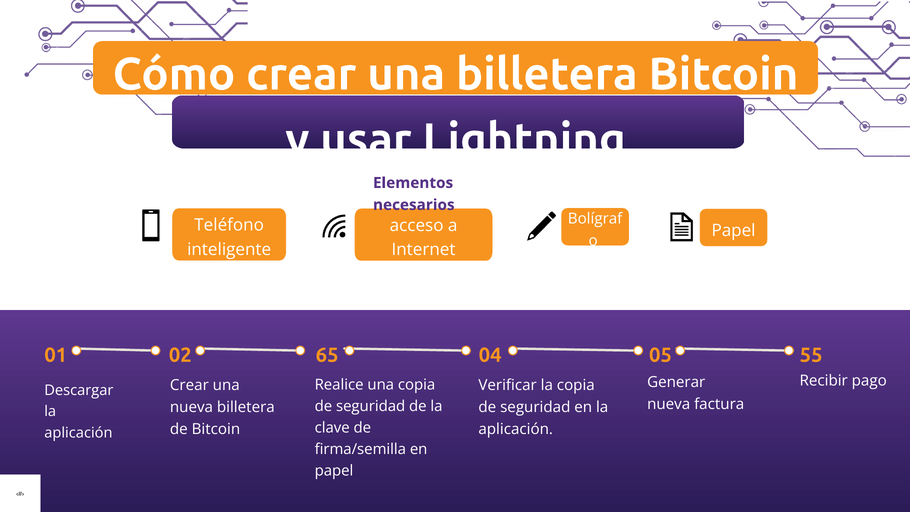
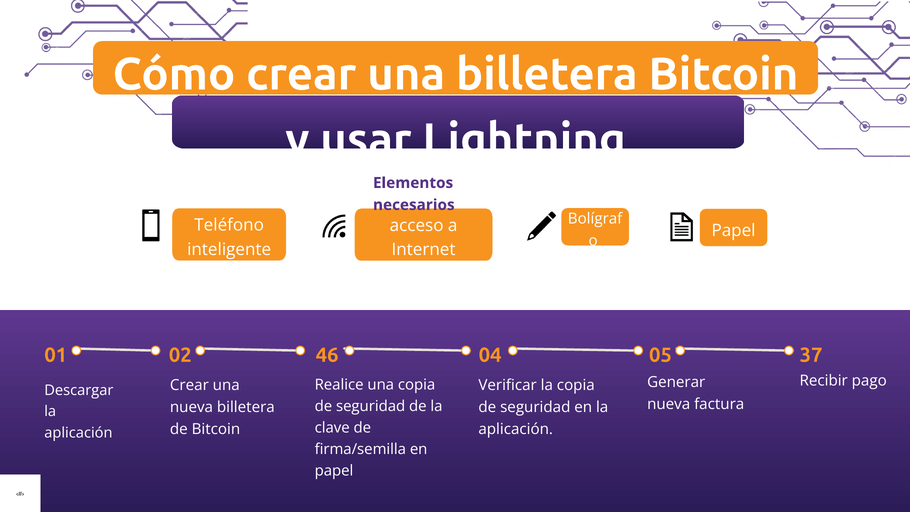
65: 65 -> 46
55: 55 -> 37
